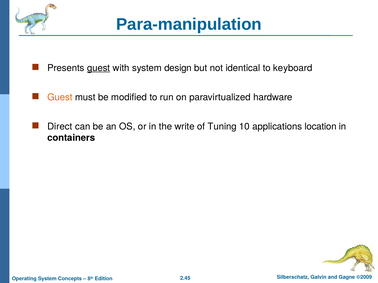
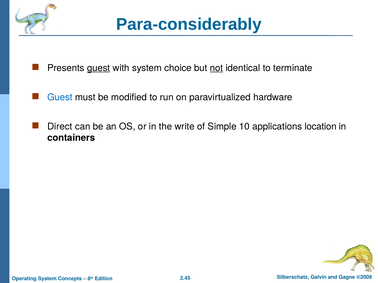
Para-manipulation: Para-manipulation -> Para-considerably
design: design -> choice
not underline: none -> present
keyboard: keyboard -> terminate
Guest at (60, 97) colour: orange -> blue
Tuning: Tuning -> Simple
